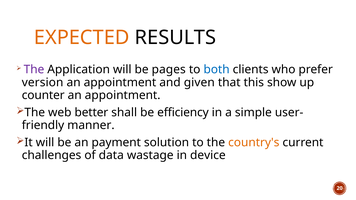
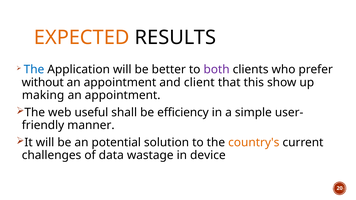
The at (34, 70) colour: purple -> blue
pages: pages -> better
both colour: blue -> purple
version: version -> without
given: given -> client
counter: counter -> making
better: better -> useful
payment: payment -> potential
